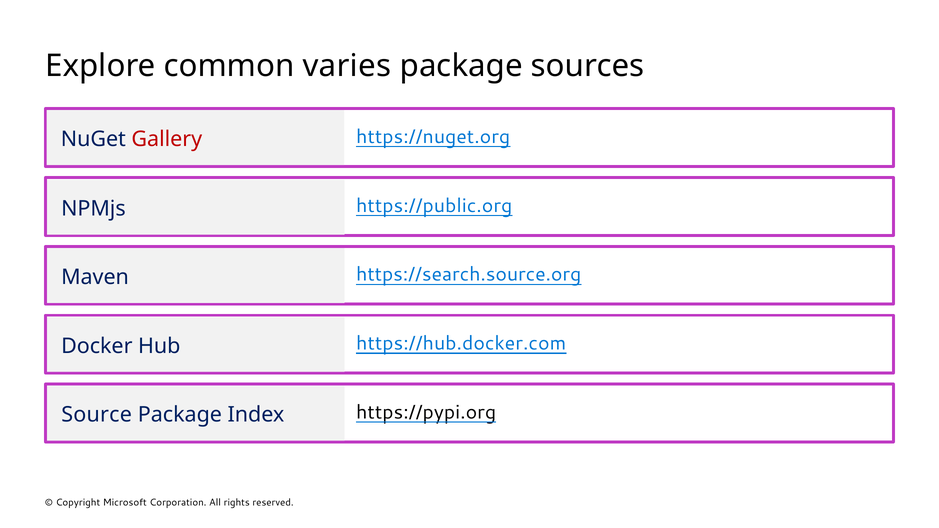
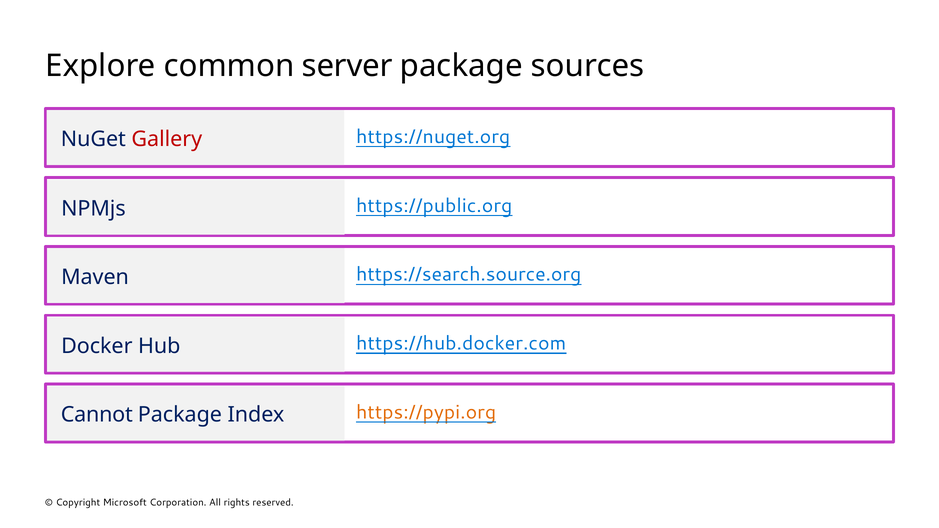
varies: varies -> server
Source: Source -> Cannot
https://pypi.org colour: black -> orange
